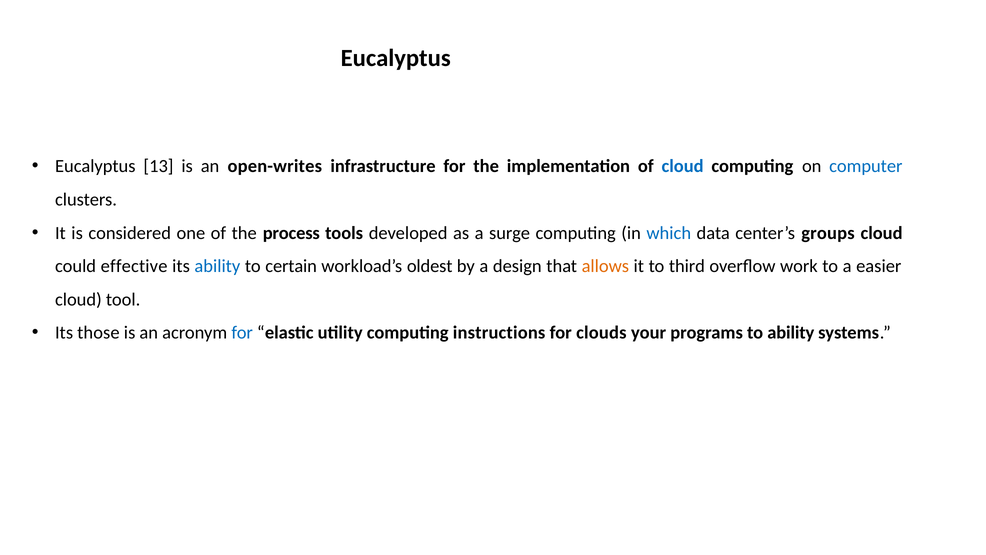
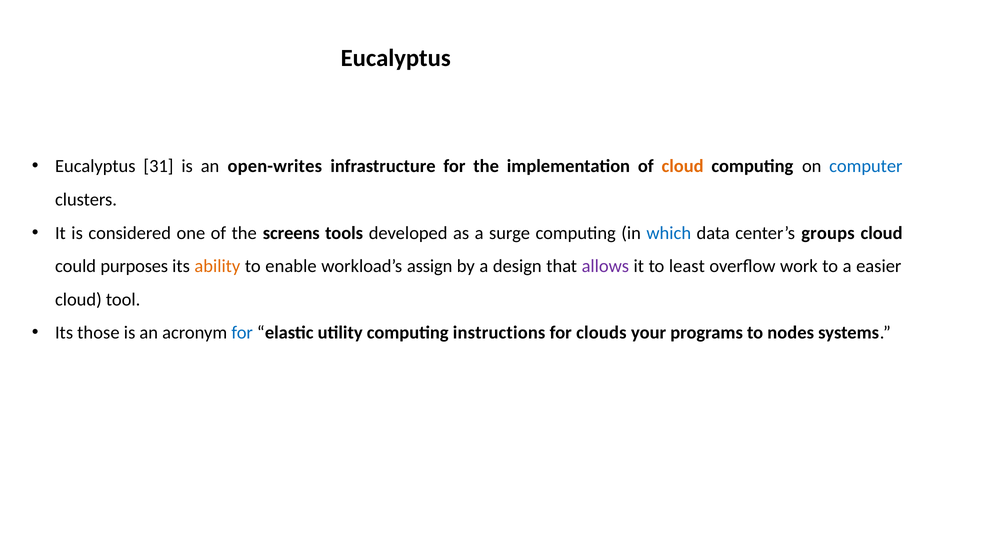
13: 13 -> 31
cloud at (683, 166) colour: blue -> orange
process: process -> screens
effective: effective -> purposes
ability at (217, 266) colour: blue -> orange
certain: certain -> enable
oldest: oldest -> assign
allows colour: orange -> purple
third: third -> least
to ability: ability -> nodes
